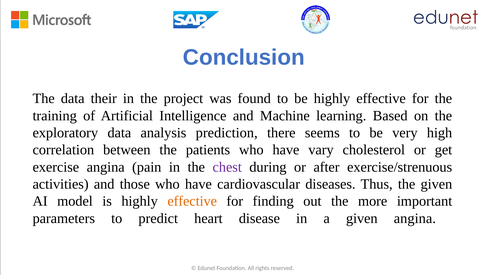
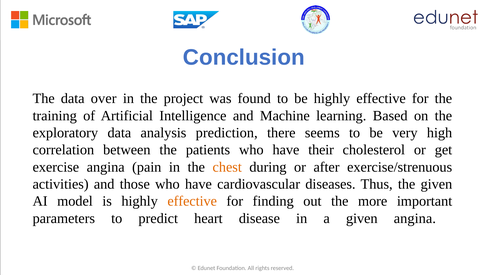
their: their -> over
vary: vary -> their
chest colour: purple -> orange
